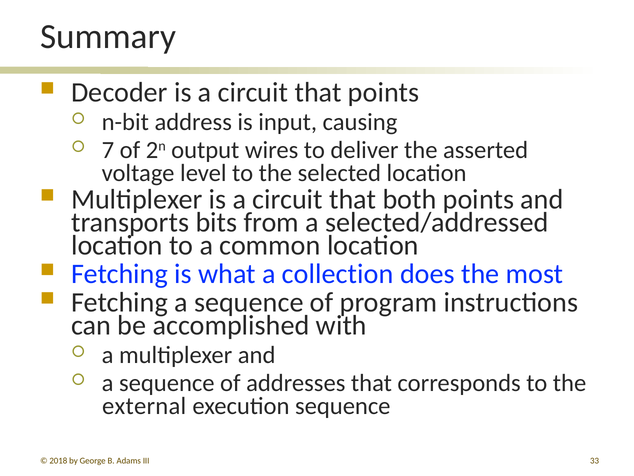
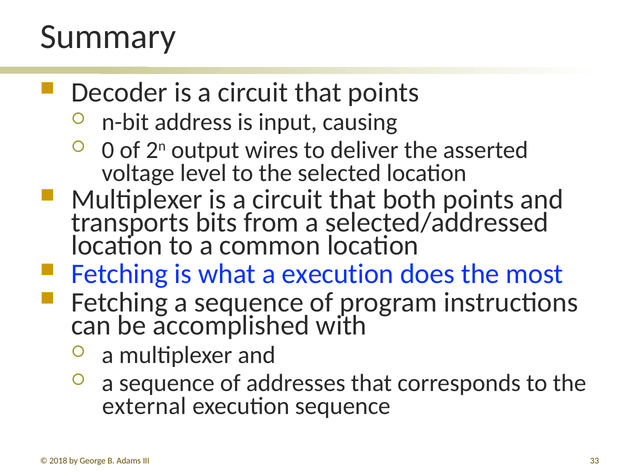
7: 7 -> 0
a collection: collection -> execution
